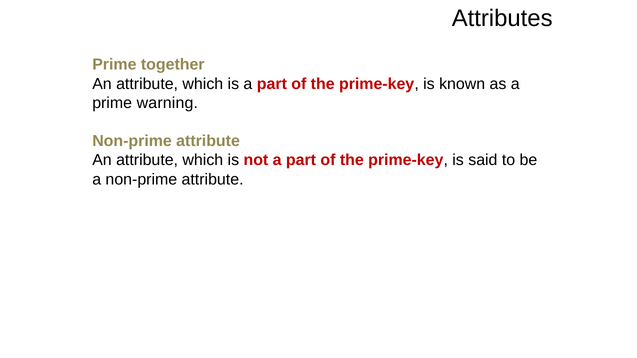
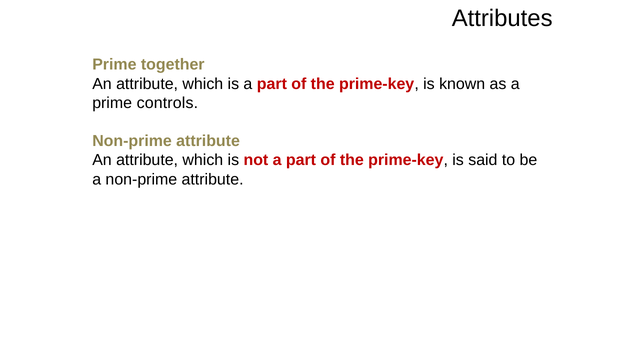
warning: warning -> controls
